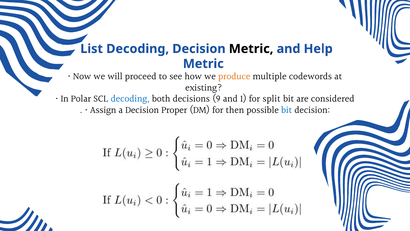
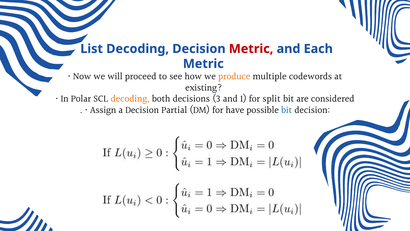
Metric at (251, 49) colour: black -> red
Help: Help -> Each
decoding at (130, 99) colour: blue -> orange
9: 9 -> 3
Proper: Proper -> Partial
then: then -> have
